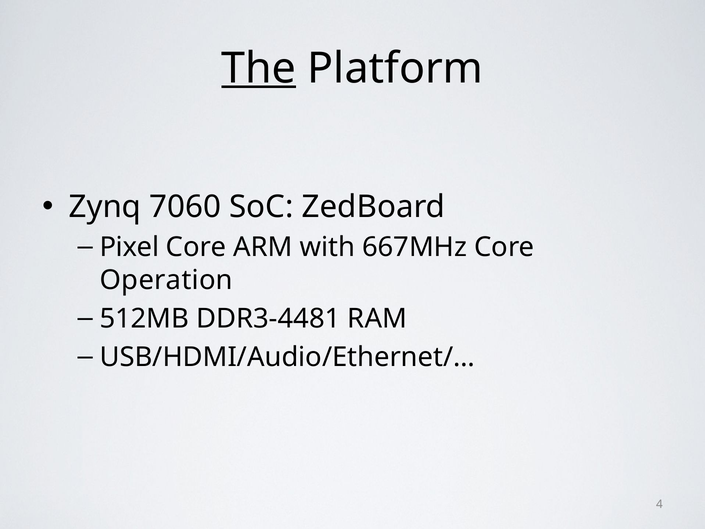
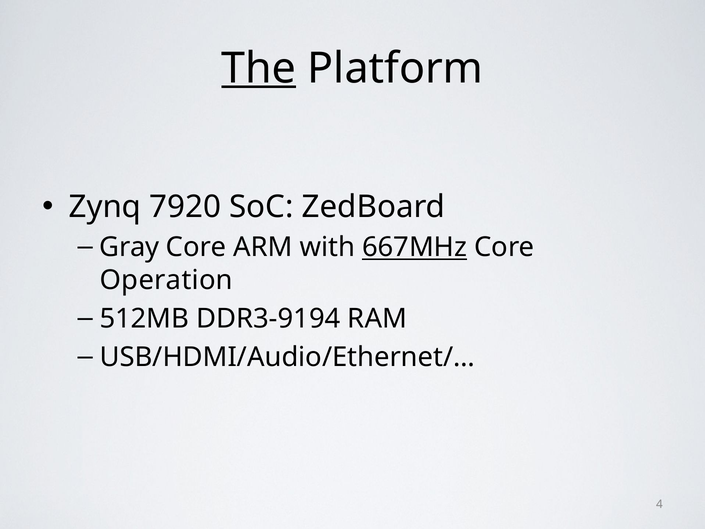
7060: 7060 -> 7920
Pixel: Pixel -> Gray
667MHz underline: none -> present
DDR3-4481: DDR3-4481 -> DDR3-9194
